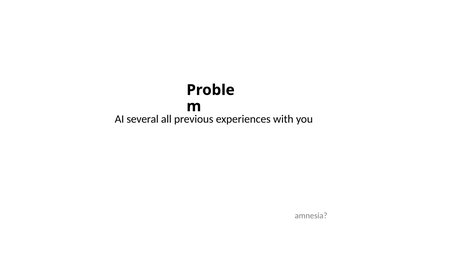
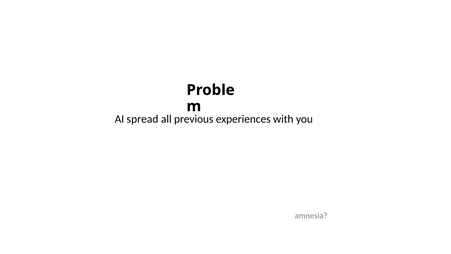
several: several -> spread
